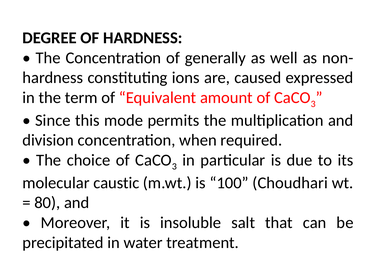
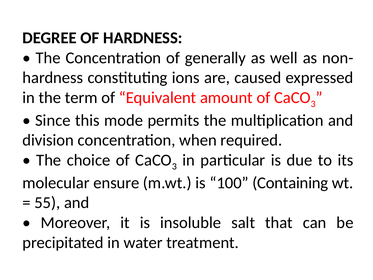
caustic: caustic -> ensure
Choudhari: Choudhari -> Containing
80: 80 -> 55
